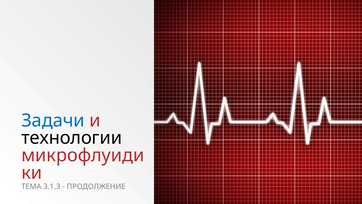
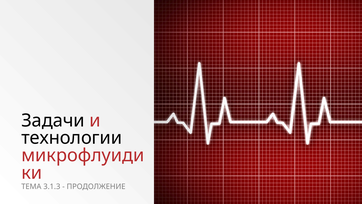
Задачи colour: blue -> black
